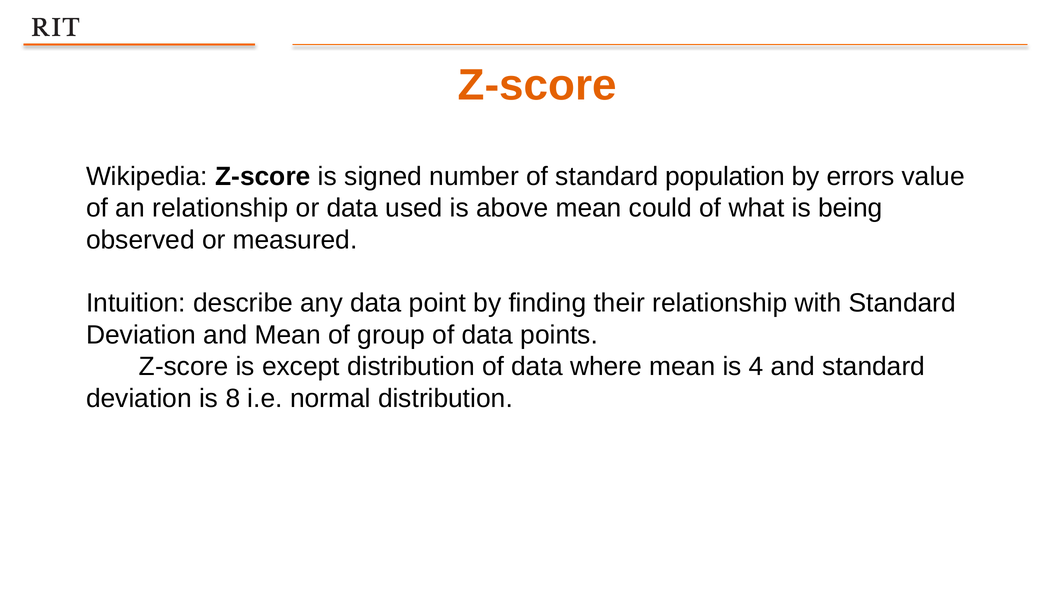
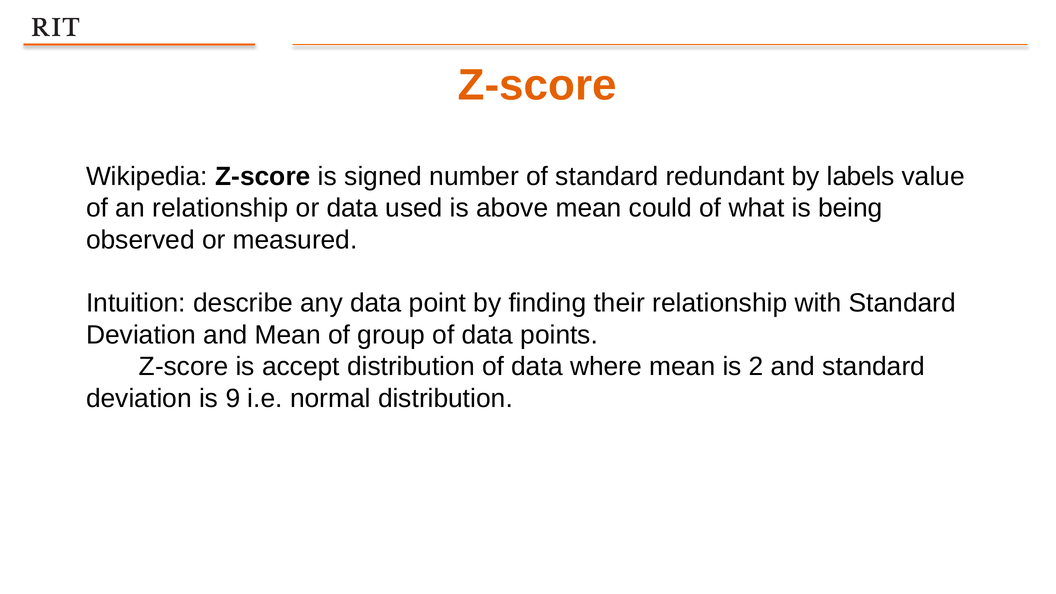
population: population -> redundant
errors: errors -> labels
except: except -> accept
4: 4 -> 2
8: 8 -> 9
